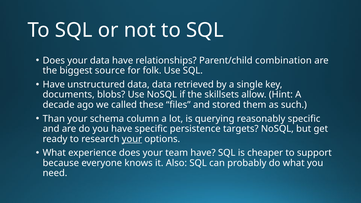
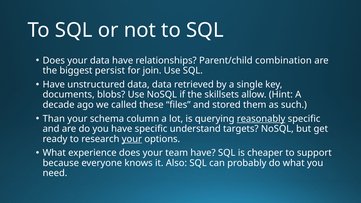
source: source -> persist
folk: folk -> join
reasonably underline: none -> present
persistence: persistence -> understand
